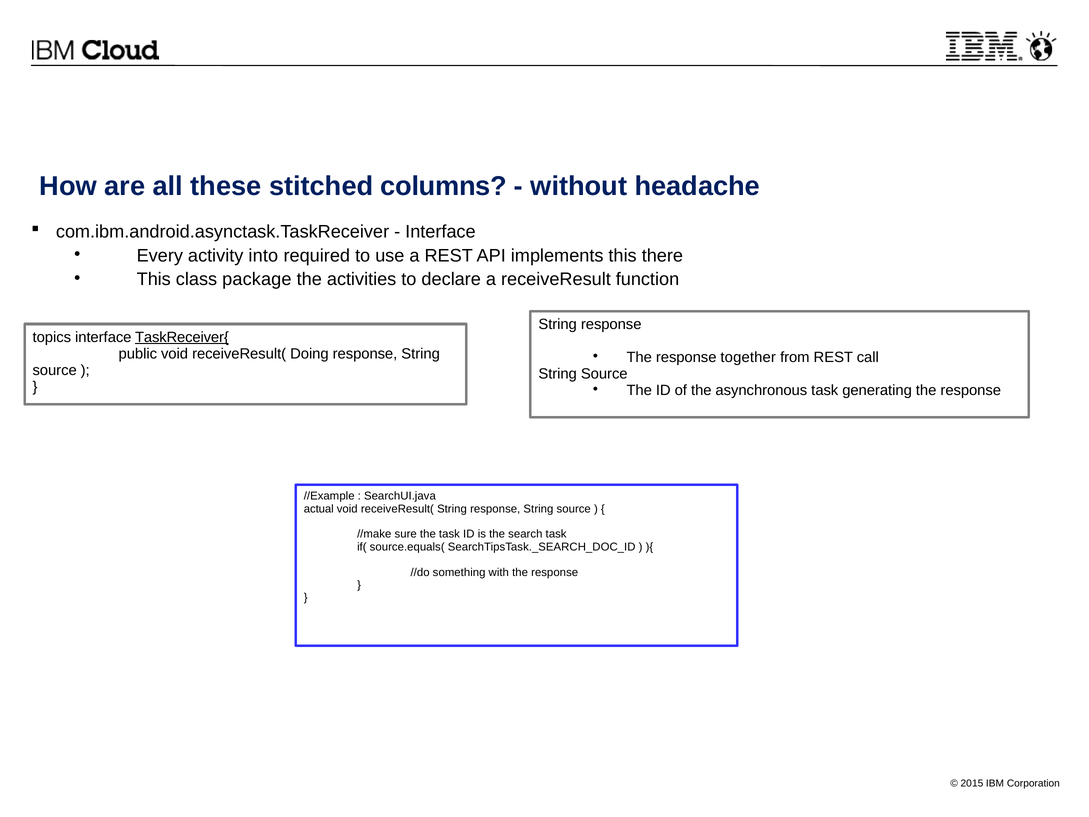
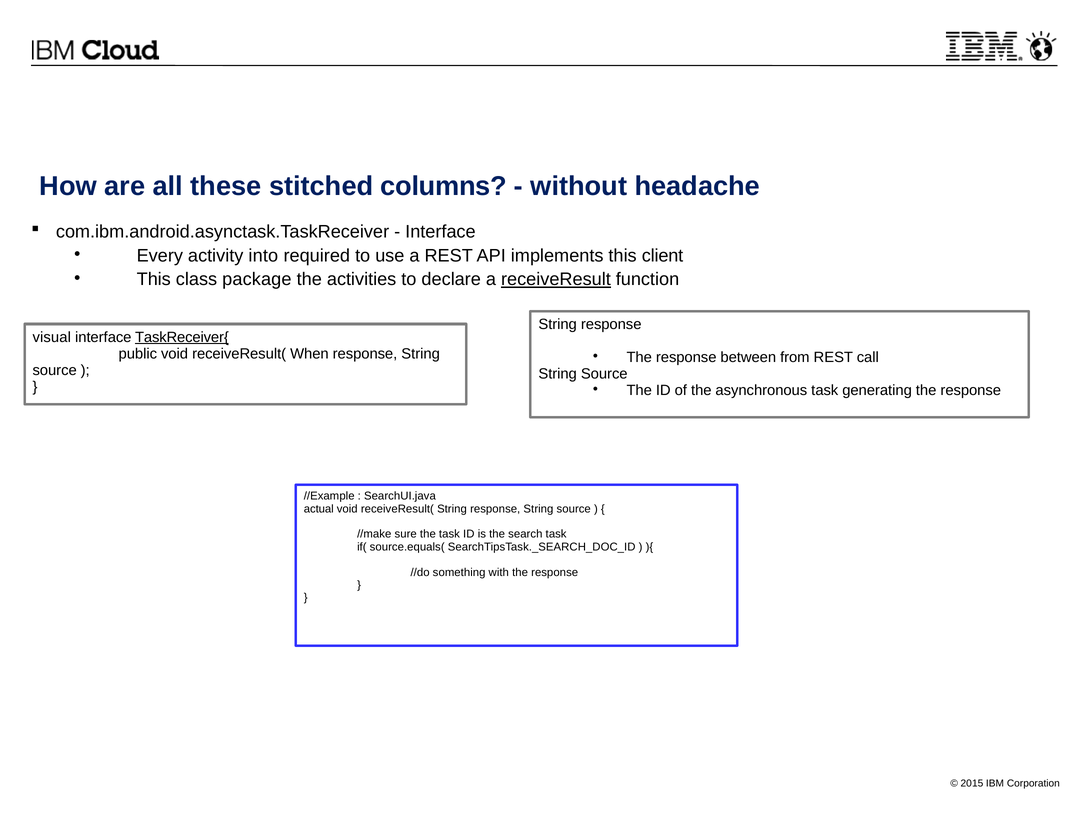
there: there -> client
receiveResult underline: none -> present
topics: topics -> visual
Doing: Doing -> When
together: together -> between
